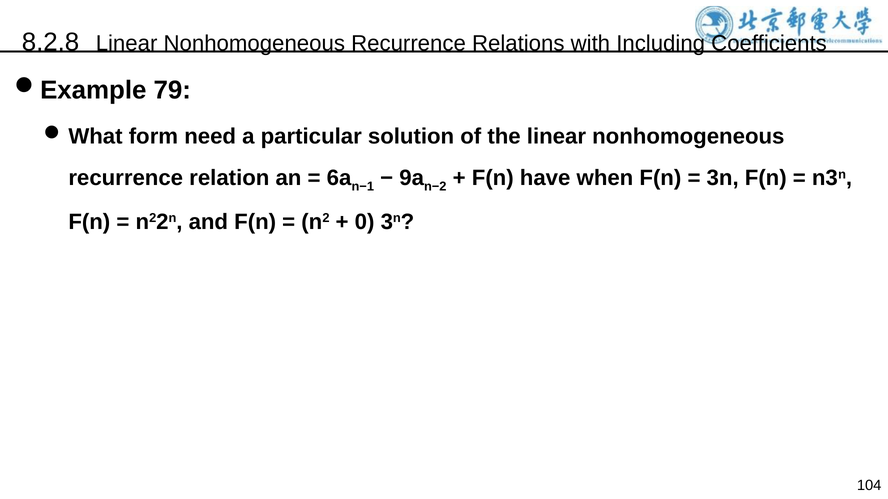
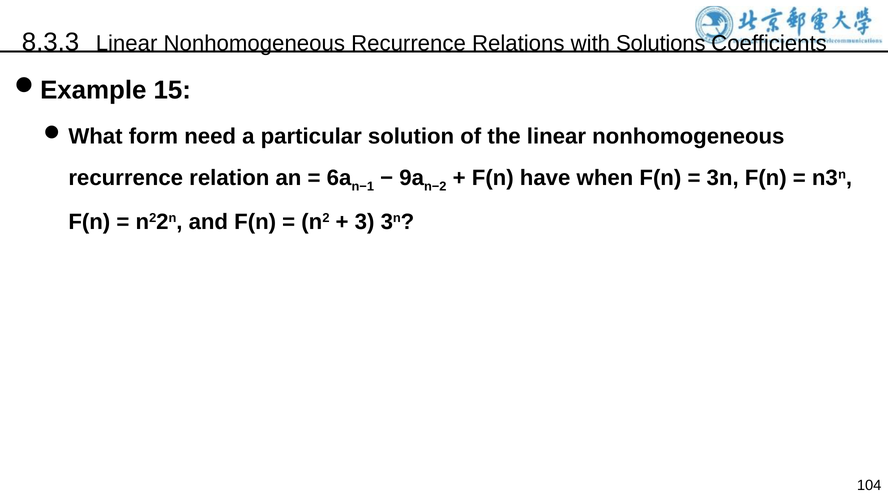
8.2.8: 8.2.8 -> 8.3.3
Including: Including -> Solutions
79: 79 -> 15
0: 0 -> 3
